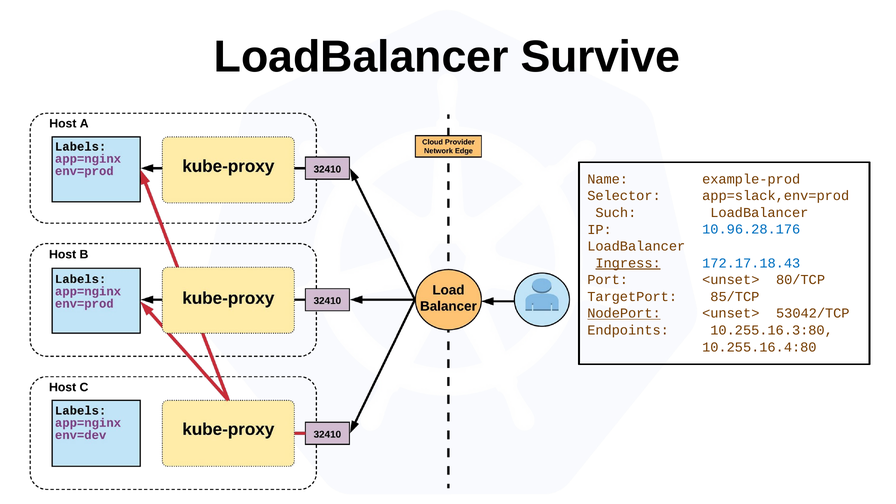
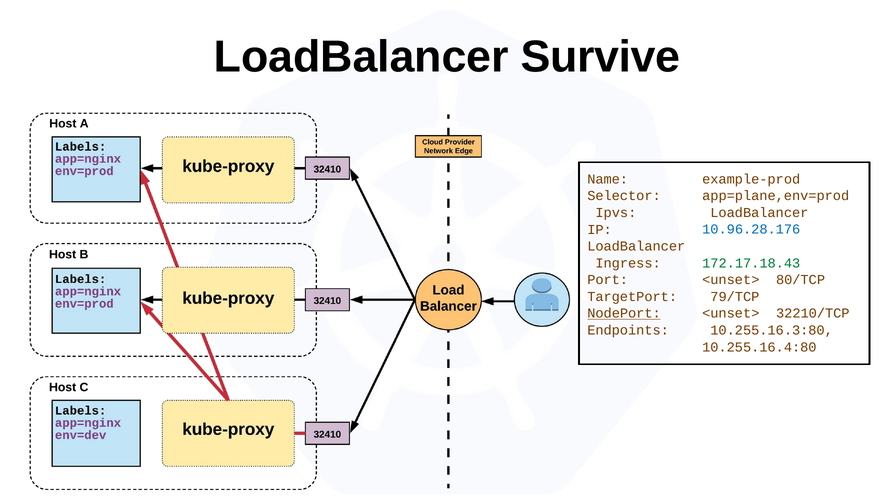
app=slack,env=prod: app=slack,env=prod -> app=plane,env=prod
Such: Such -> Ipvs
Ingress underline: present -> none
172.17.18.43 colour: blue -> green
85/TCP: 85/TCP -> 79/TCP
53042/TCP: 53042/TCP -> 32210/TCP
